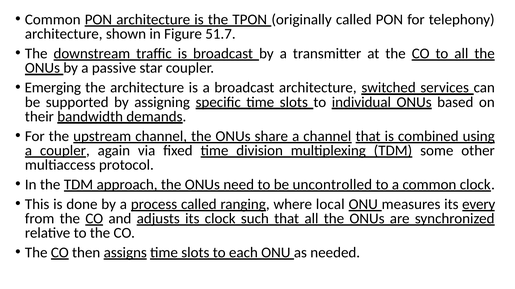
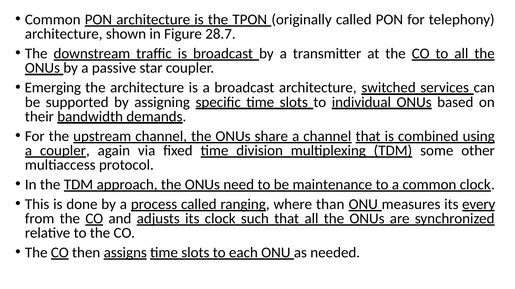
51.7: 51.7 -> 28.7
uncontrolled: uncontrolled -> maintenance
local: local -> than
